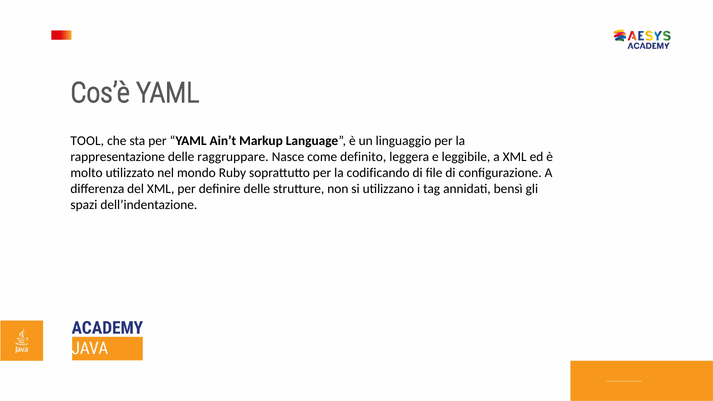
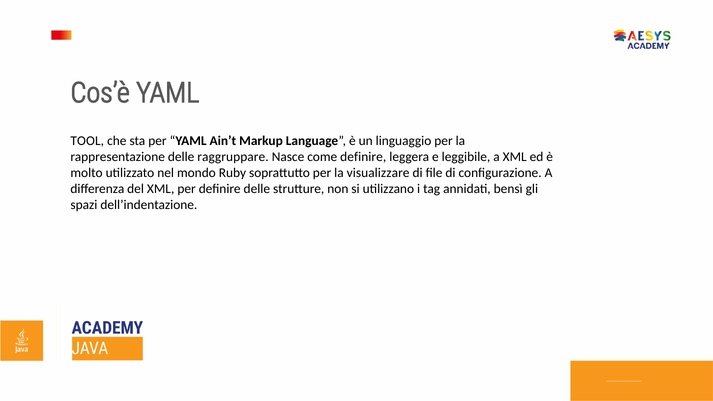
come definito: definito -> definire
codificando: codificando -> visualizzare
